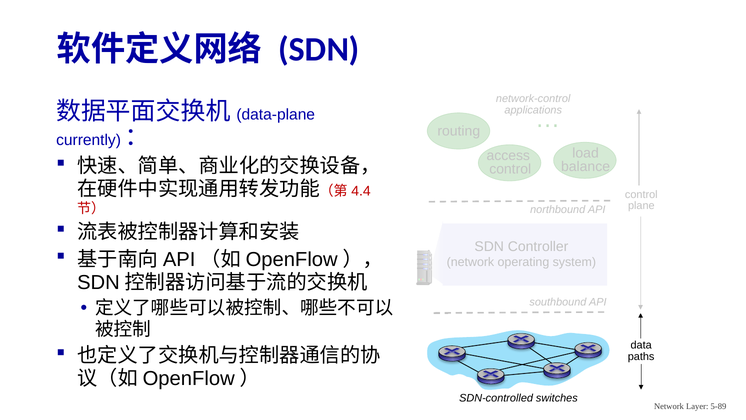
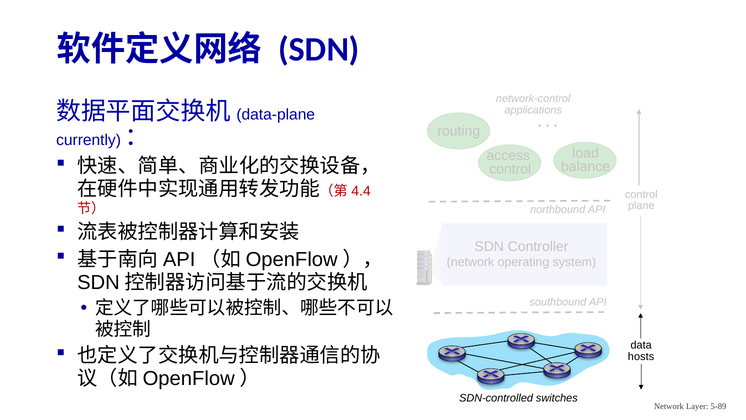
paths: paths -> hosts
